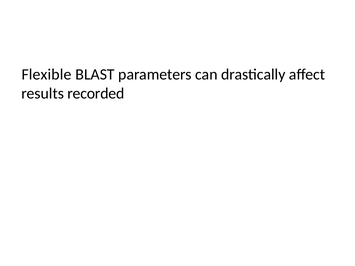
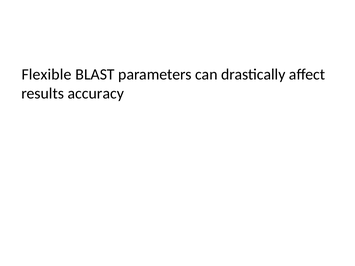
recorded: recorded -> accuracy
